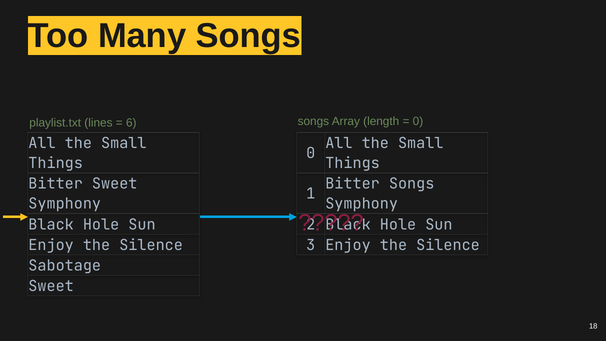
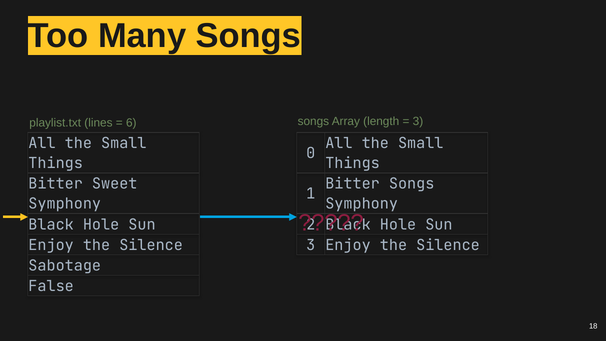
0 at (418, 121): 0 -> 3
Sweet at (51, 286): Sweet -> False
